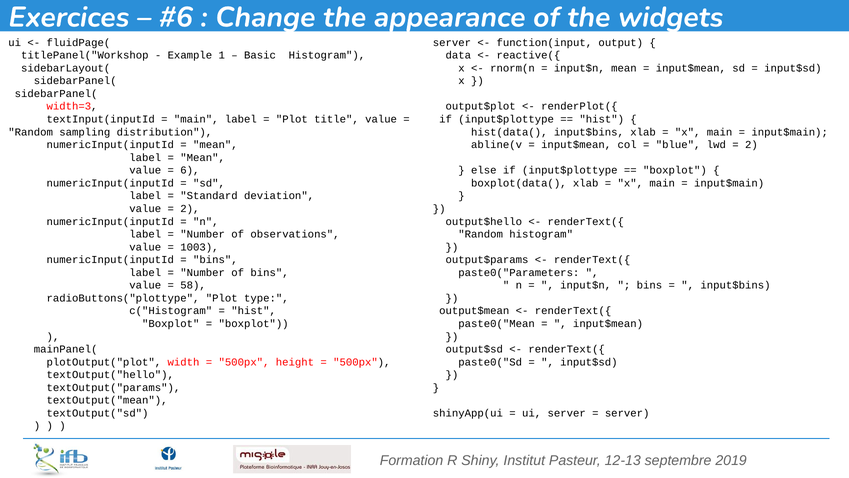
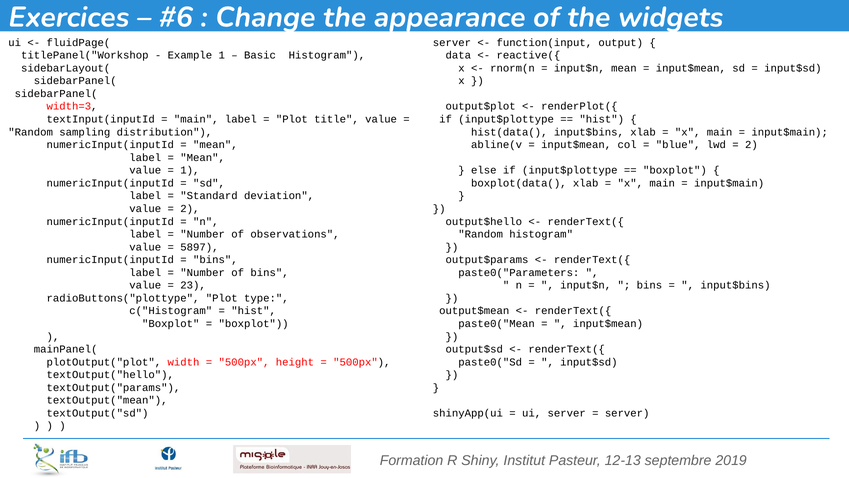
6 at (190, 170): 6 -> 1
1003: 1003 -> 5897
58: 58 -> 23
